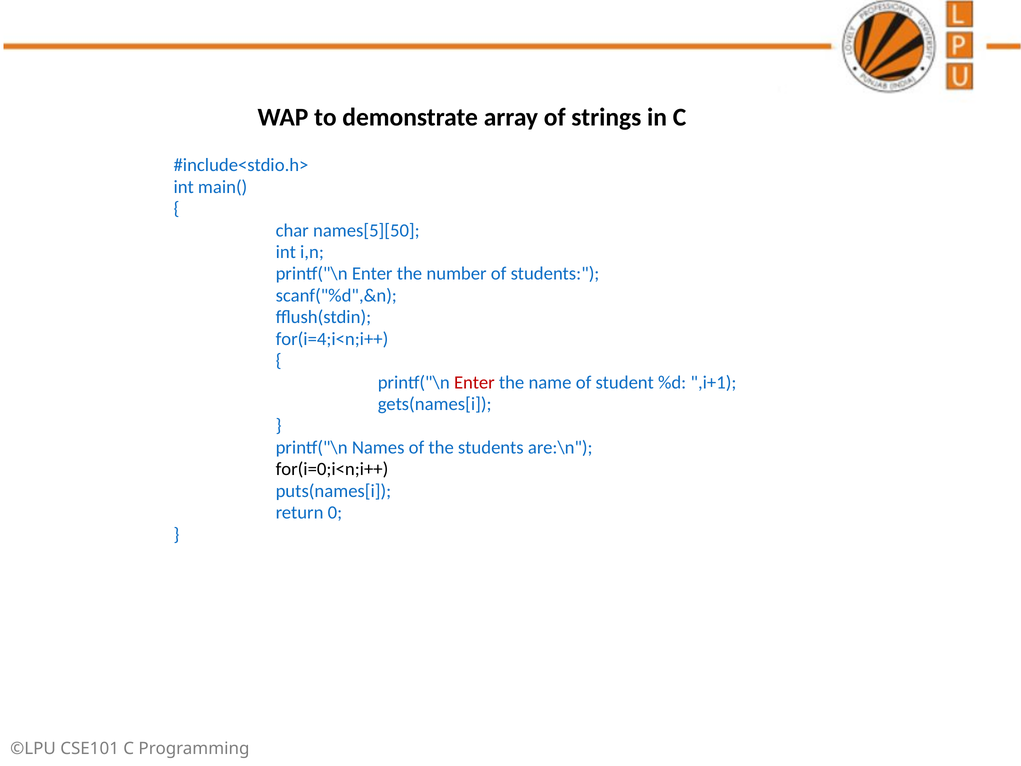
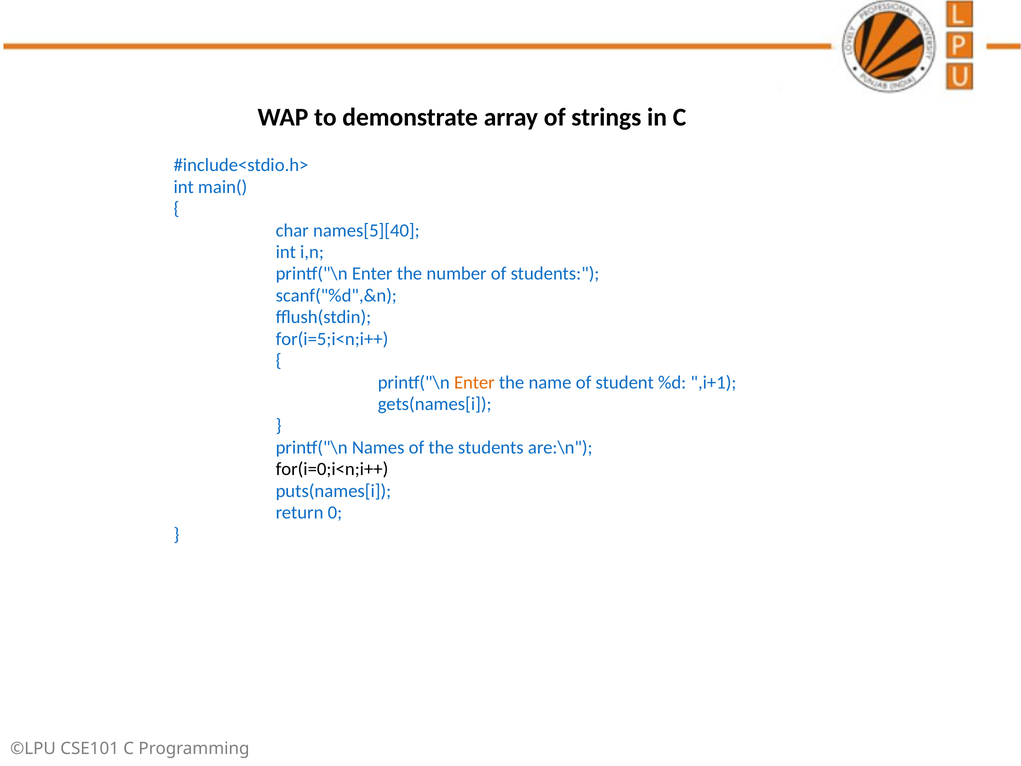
names[5][50: names[5][50 -> names[5][40
for(i=4;i<n;i++: for(i=4;i<n;i++ -> for(i=5;i<n;i++
Enter at (474, 382) colour: red -> orange
